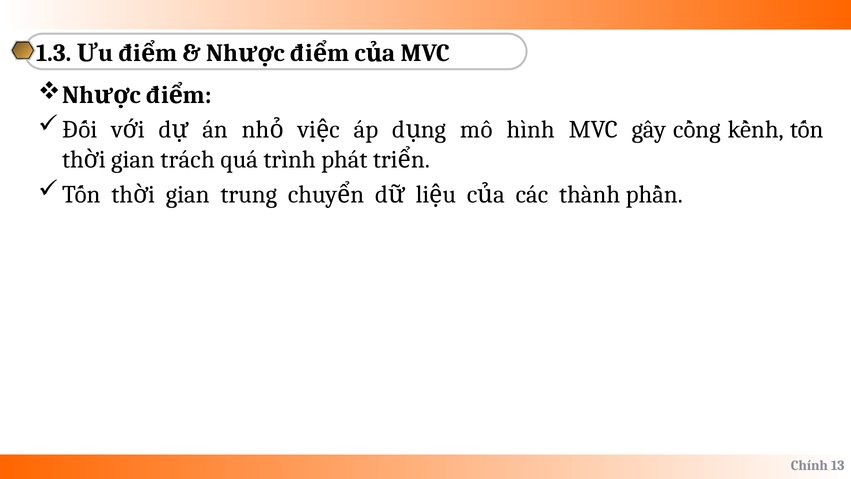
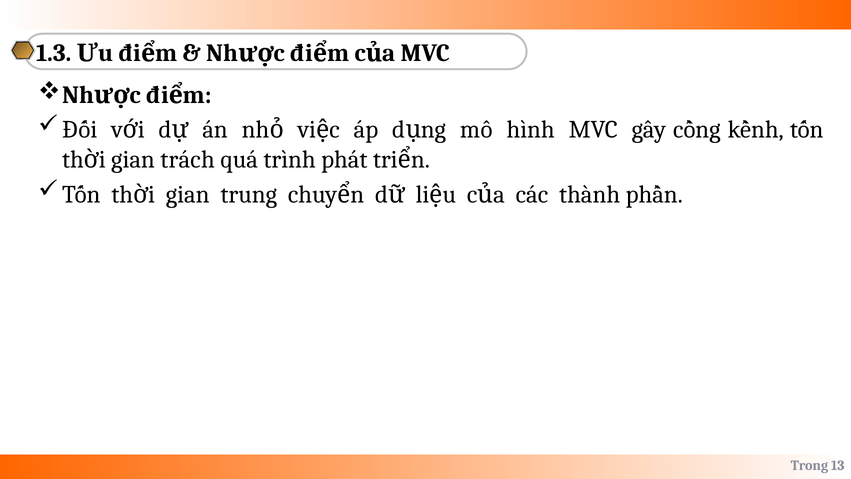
Chính: Chính -> Trong
